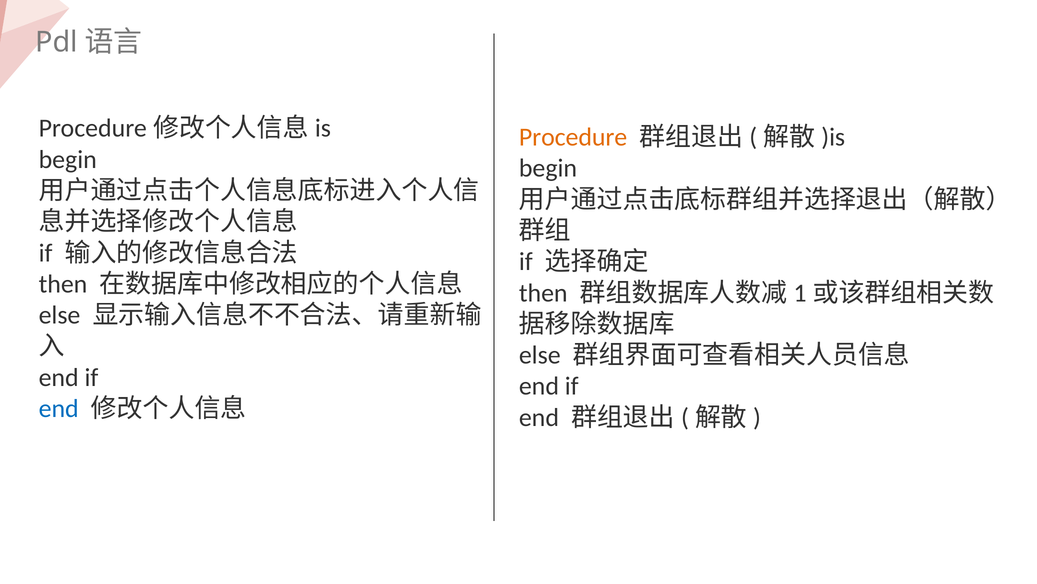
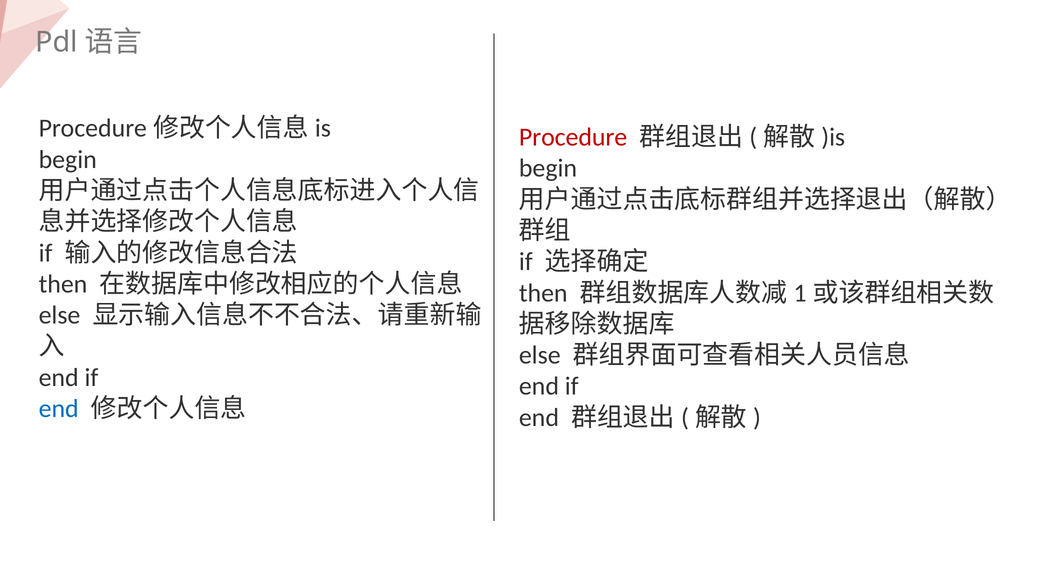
Procedure colour: orange -> red
